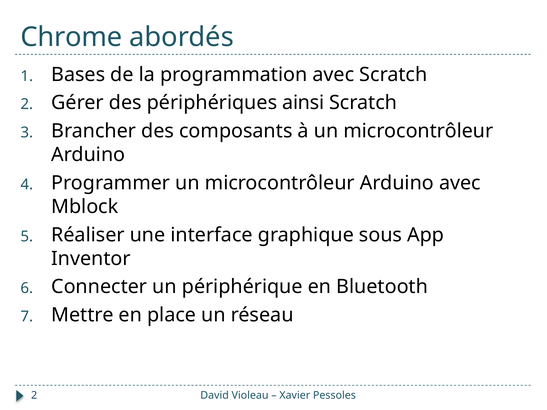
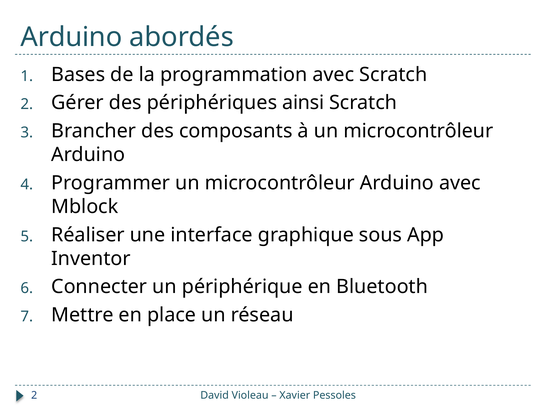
Chrome at (71, 37): Chrome -> Arduino
